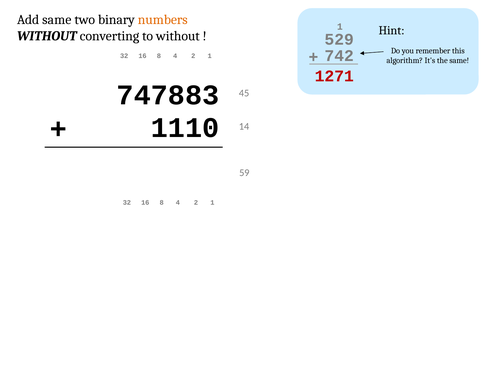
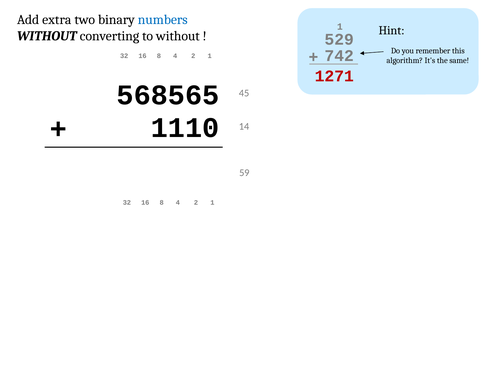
Add same: same -> extra
numbers colour: orange -> blue
747883: 747883 -> 568565
